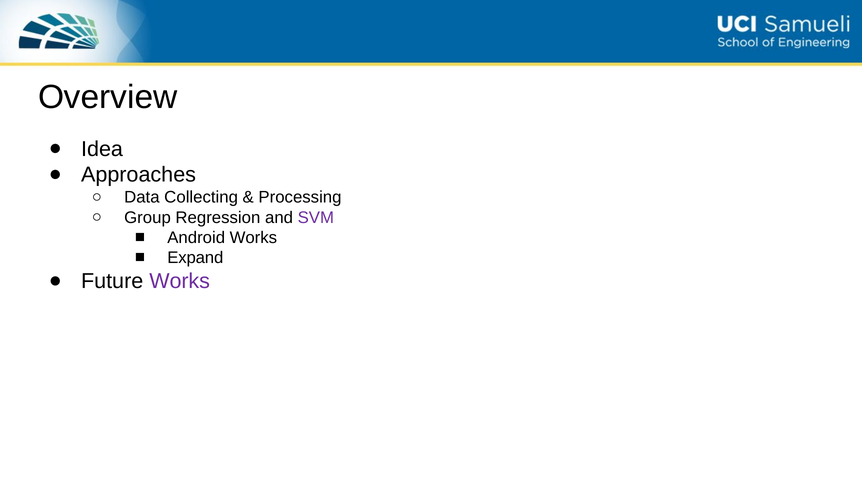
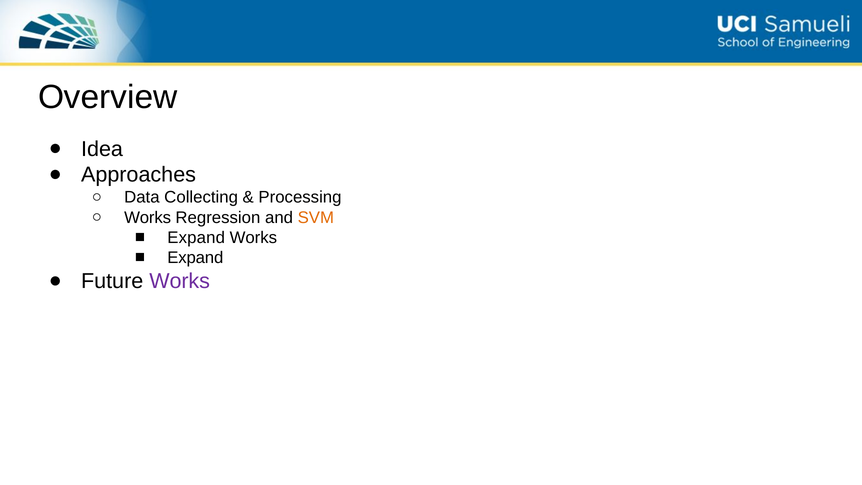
Group at (148, 218): Group -> Works
SVM colour: purple -> orange
Android at (196, 238): Android -> Expand
